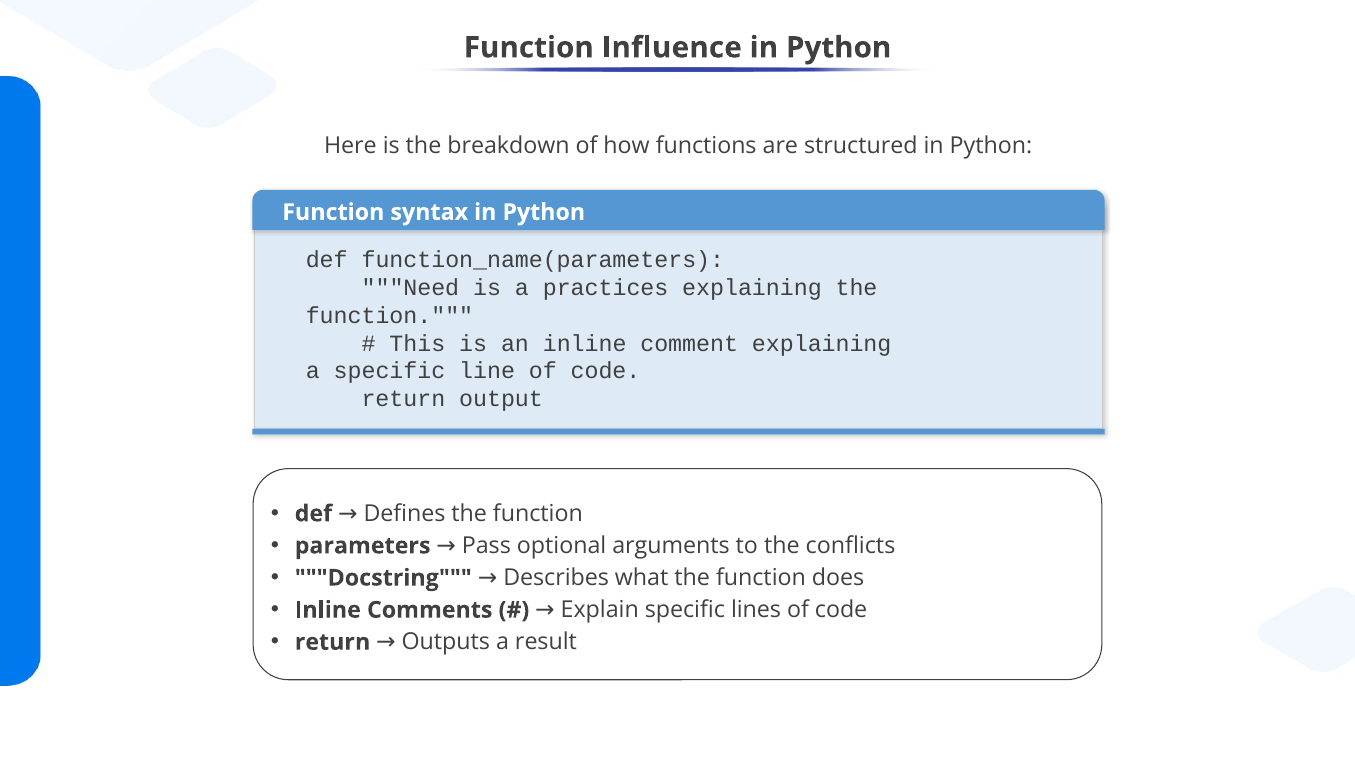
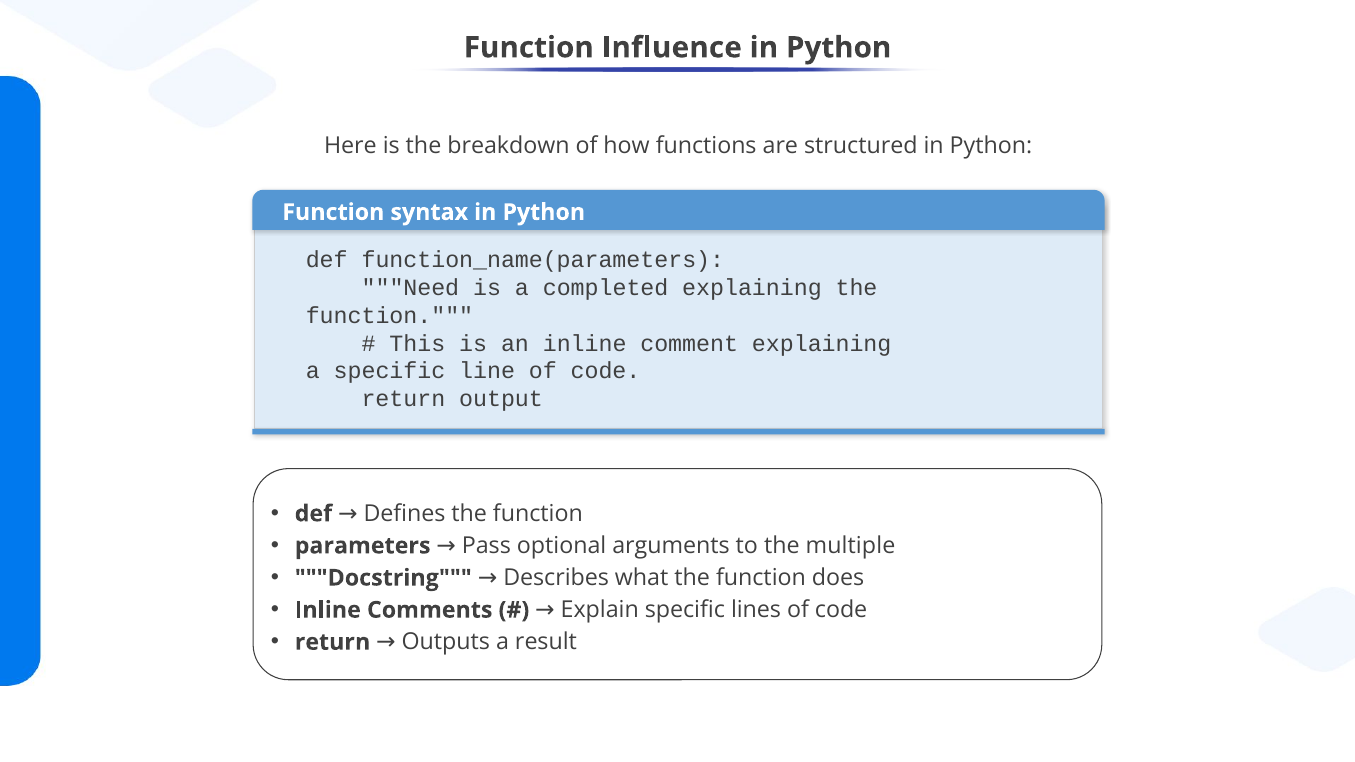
practices: practices -> completed
conflicts: conflicts -> multiple
